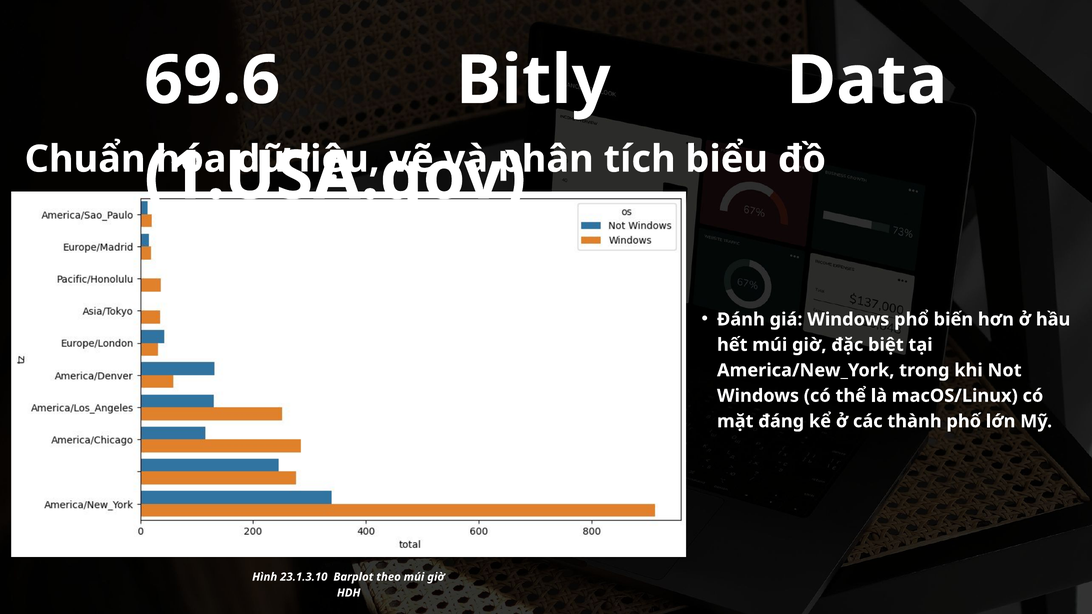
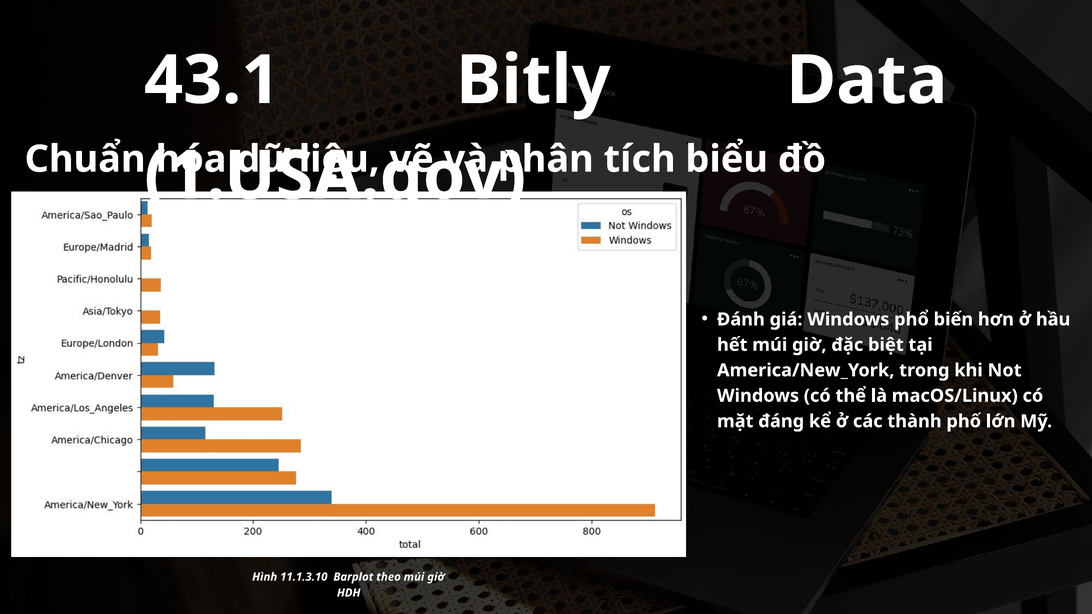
69.6: 69.6 -> 43.1
23.1.3.10: 23.1.3.10 -> 11.1.3.10
